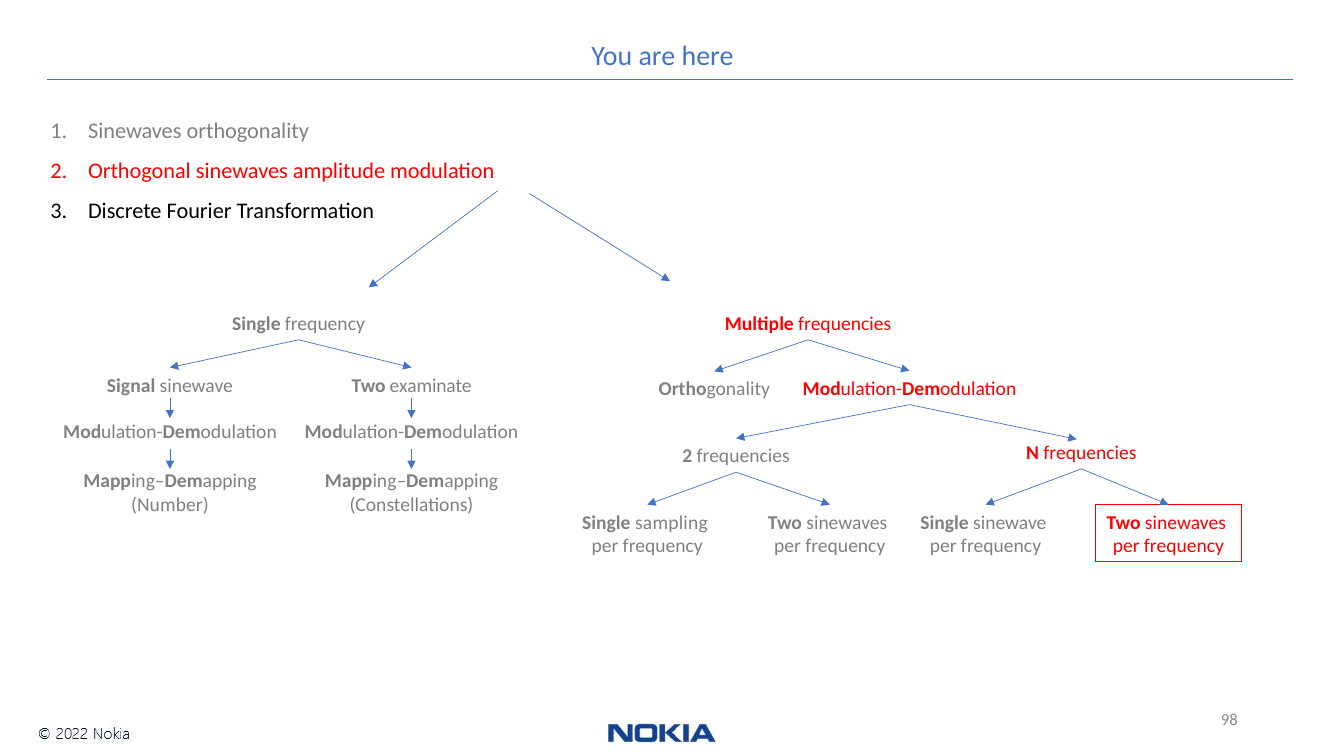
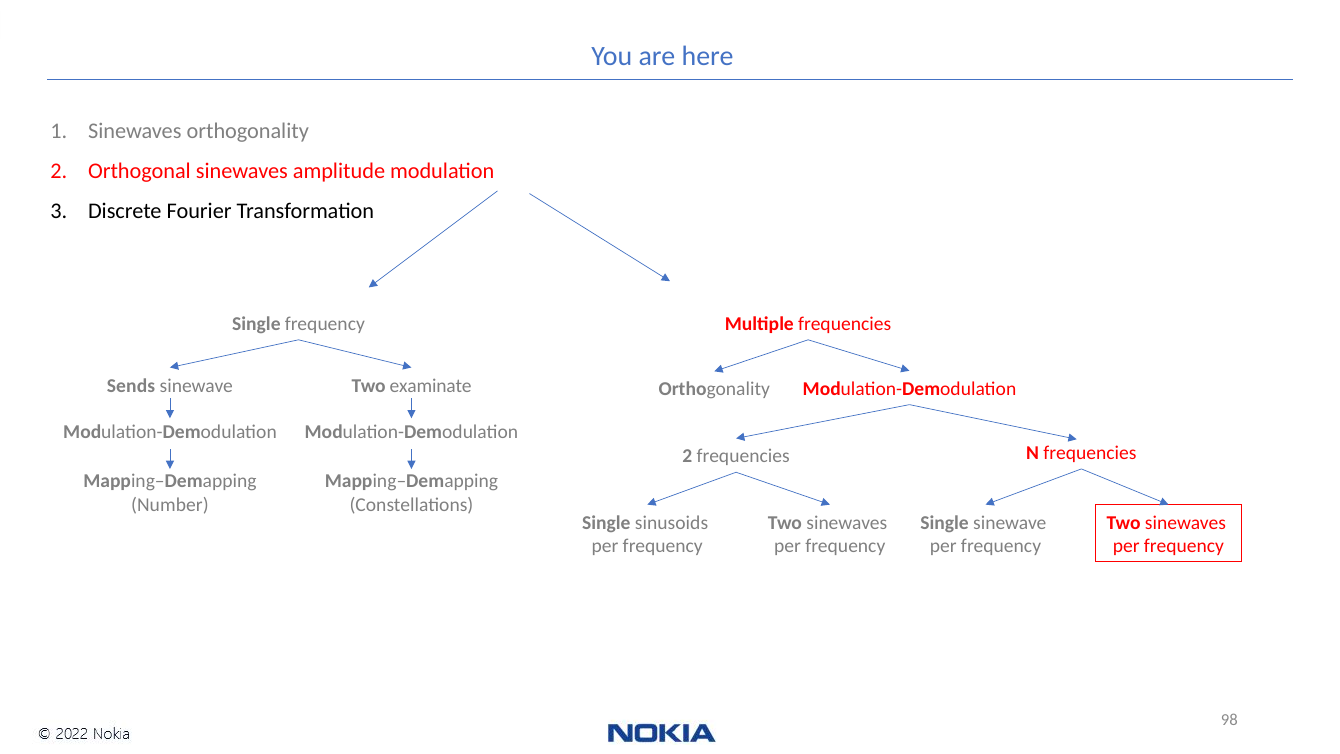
Signal: Signal -> Sends
sampling: sampling -> sinusoids
